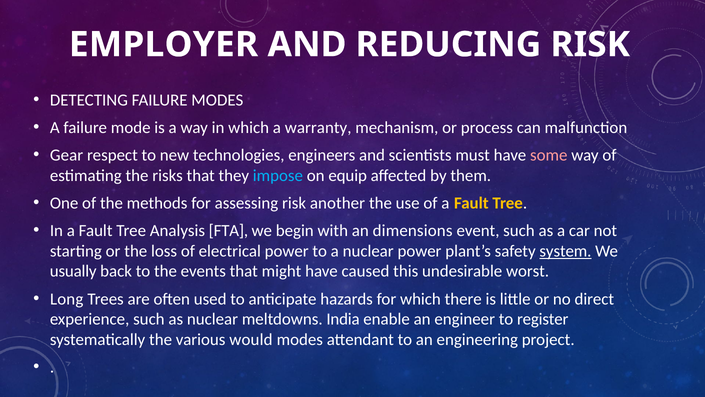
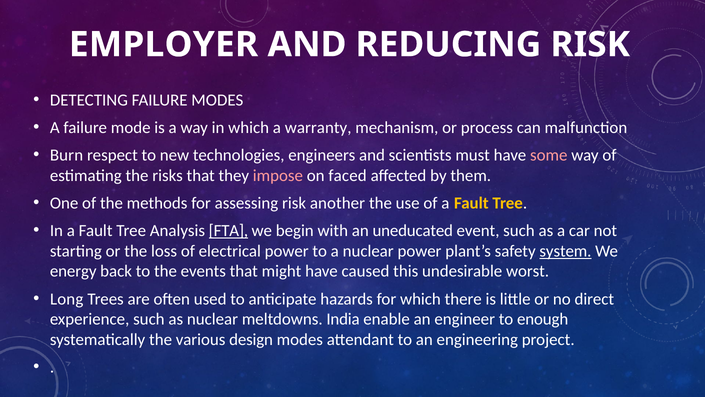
Gear: Gear -> Burn
impose colour: light blue -> pink
equip: equip -> faced
FTA underline: none -> present
dimensions: dimensions -> uneducated
usually: usually -> energy
register: register -> enough
would: would -> design
